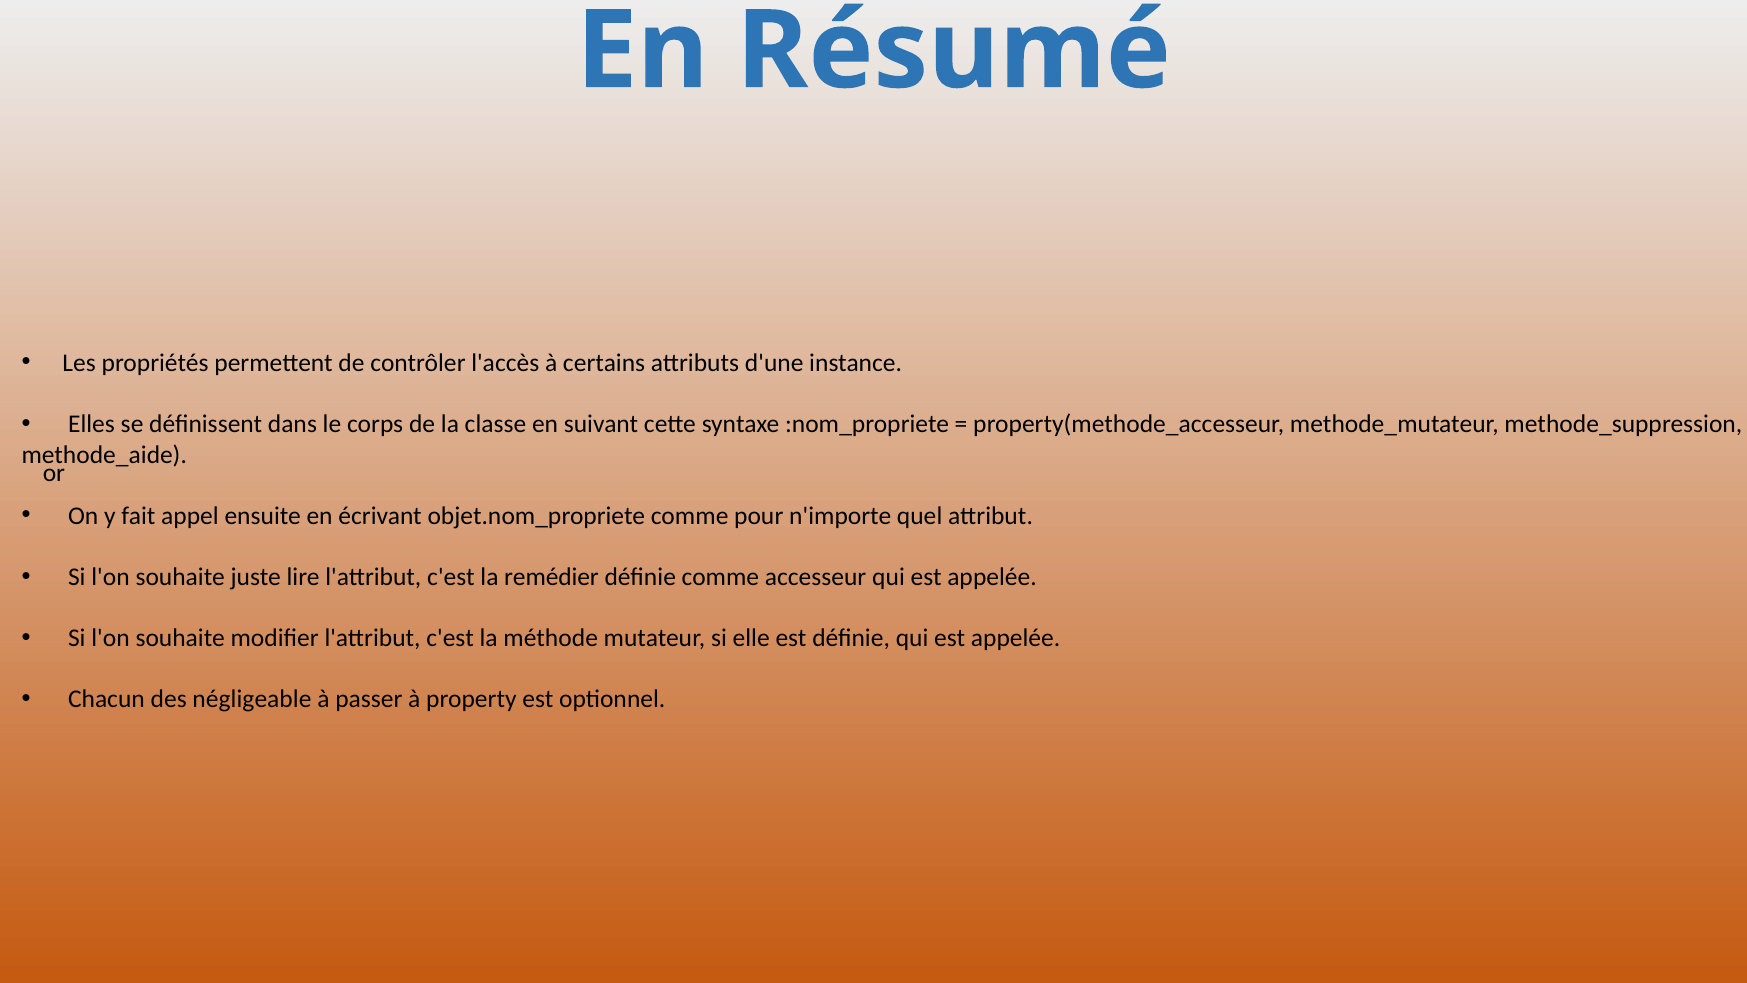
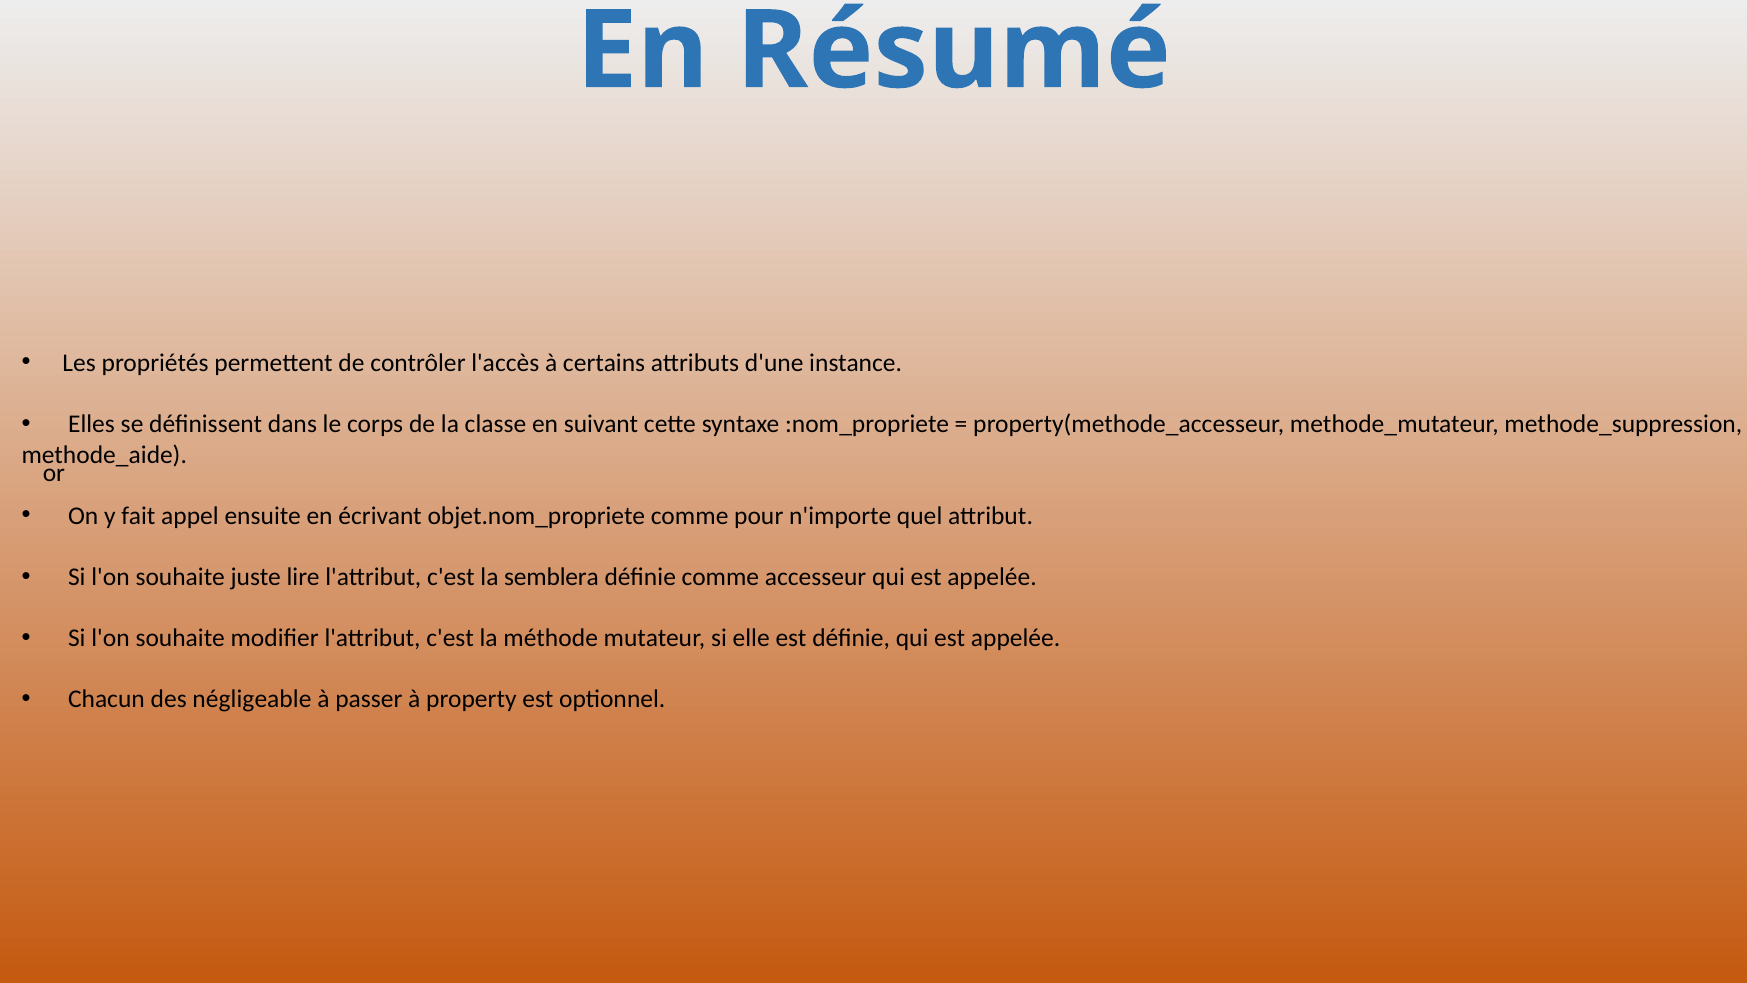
remédier: remédier -> semblera
